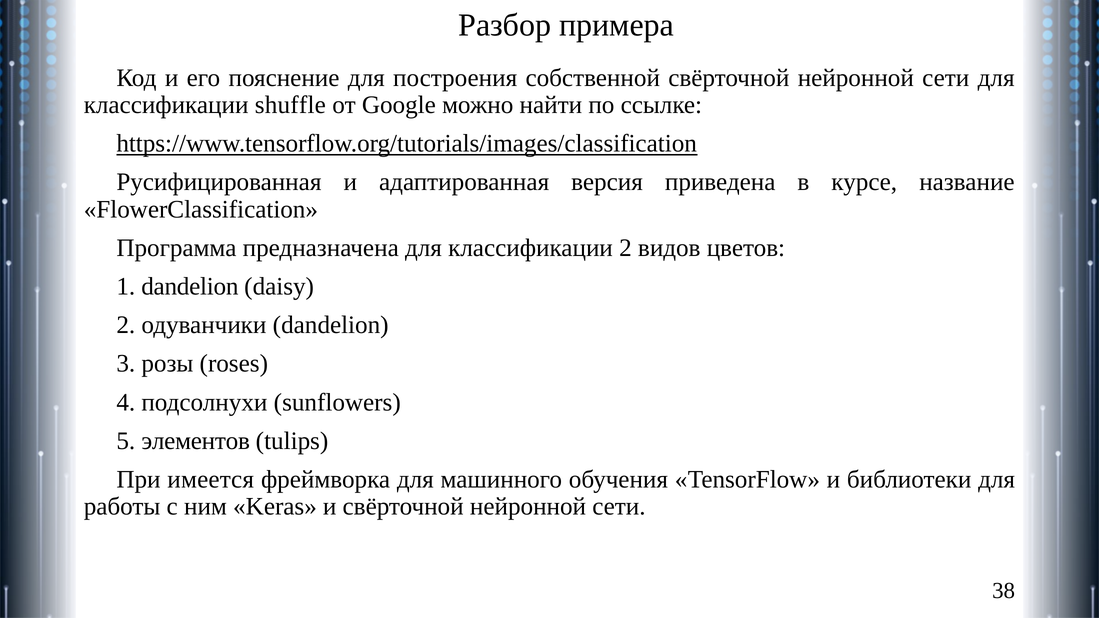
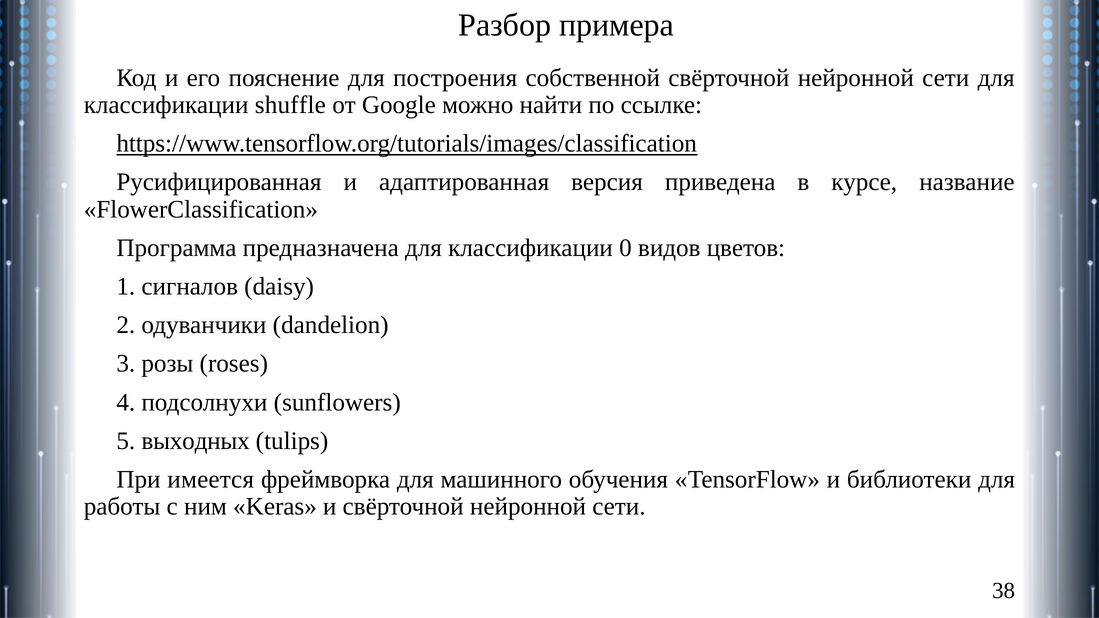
классификации 2: 2 -> 0
1 dandelion: dandelion -> сигналов
элементов: элементов -> выходных
